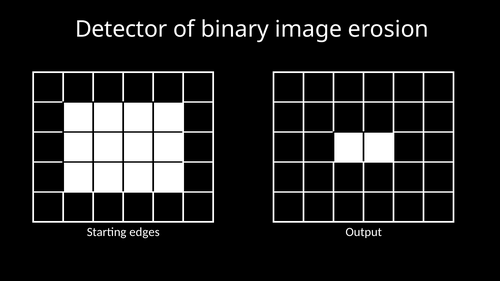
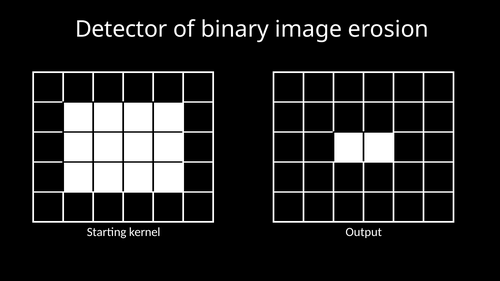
edges: edges -> kernel
